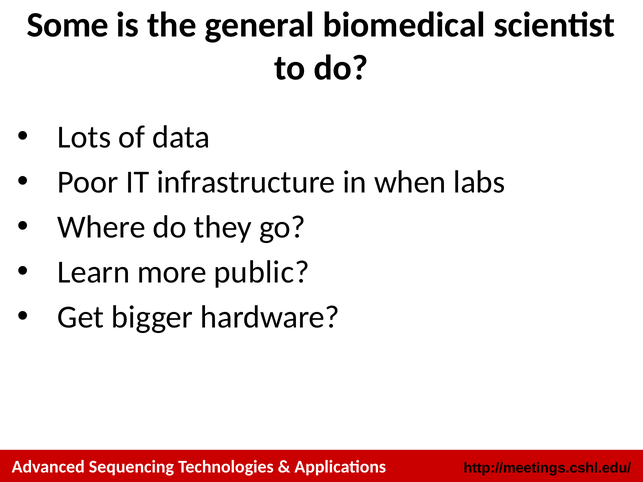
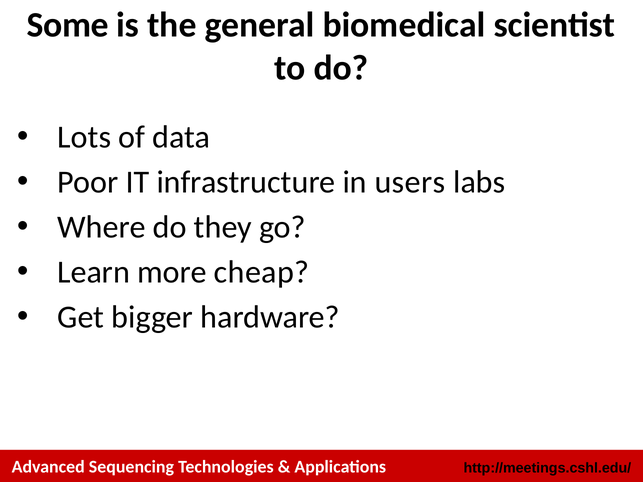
when: when -> users
public: public -> cheap
